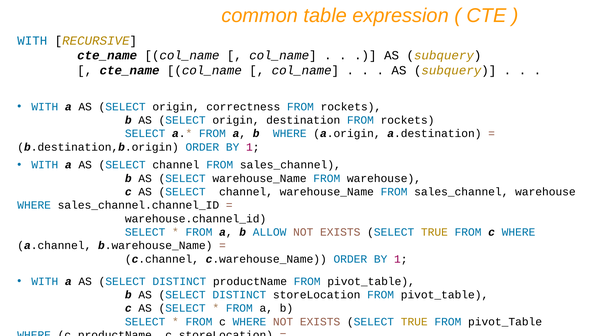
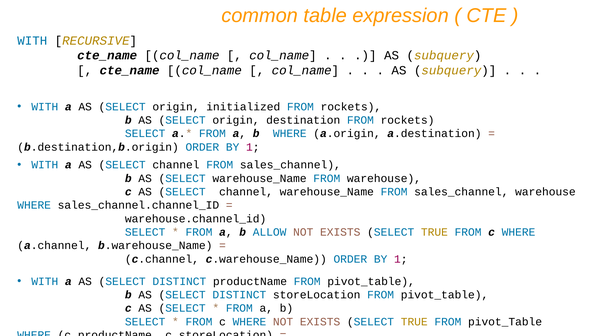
correctness: correctness -> initialized
